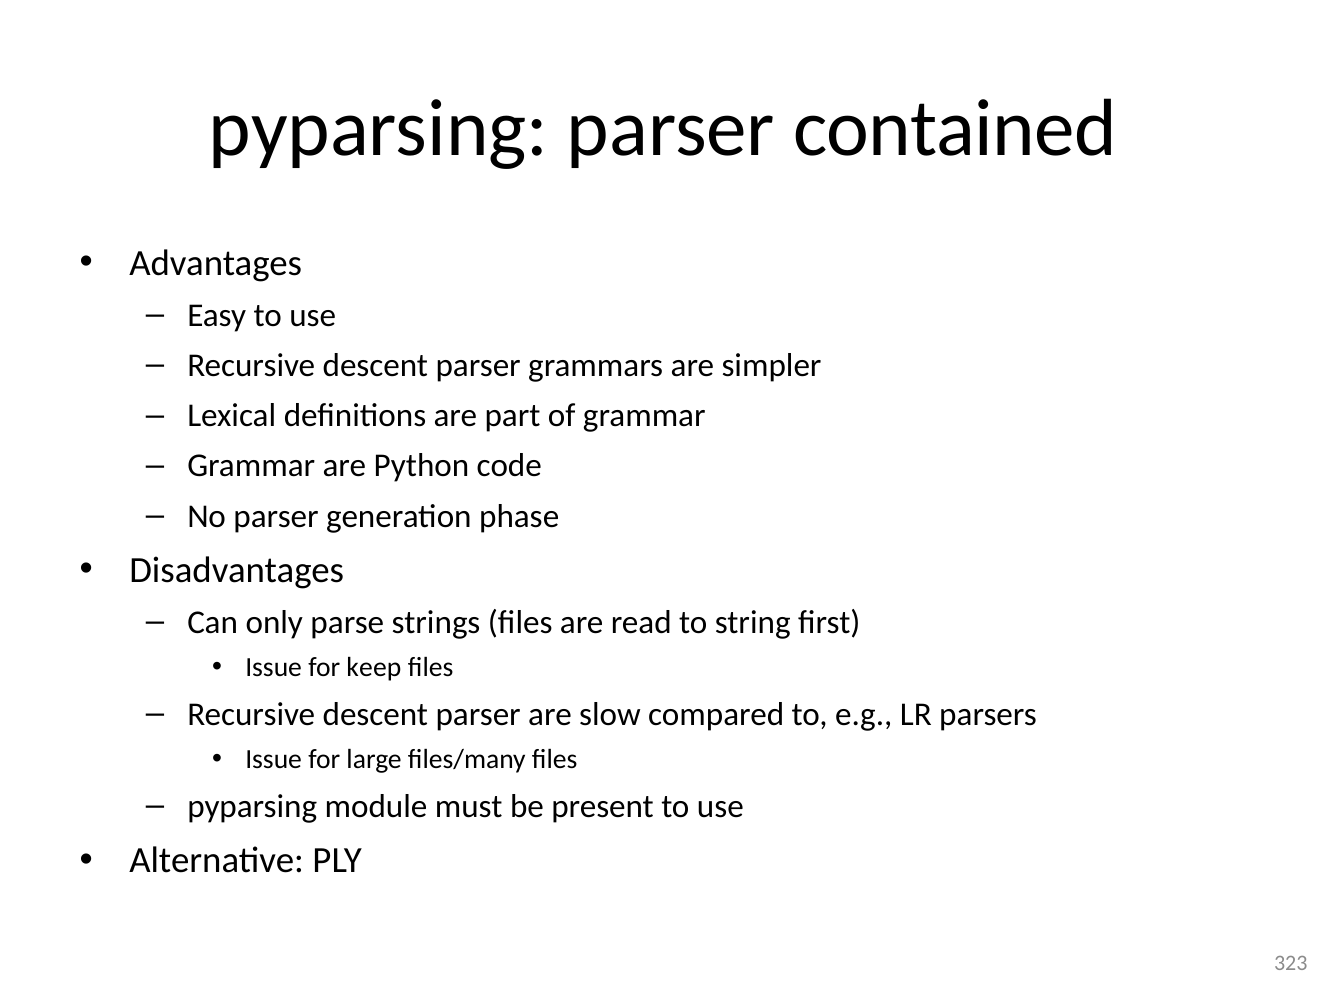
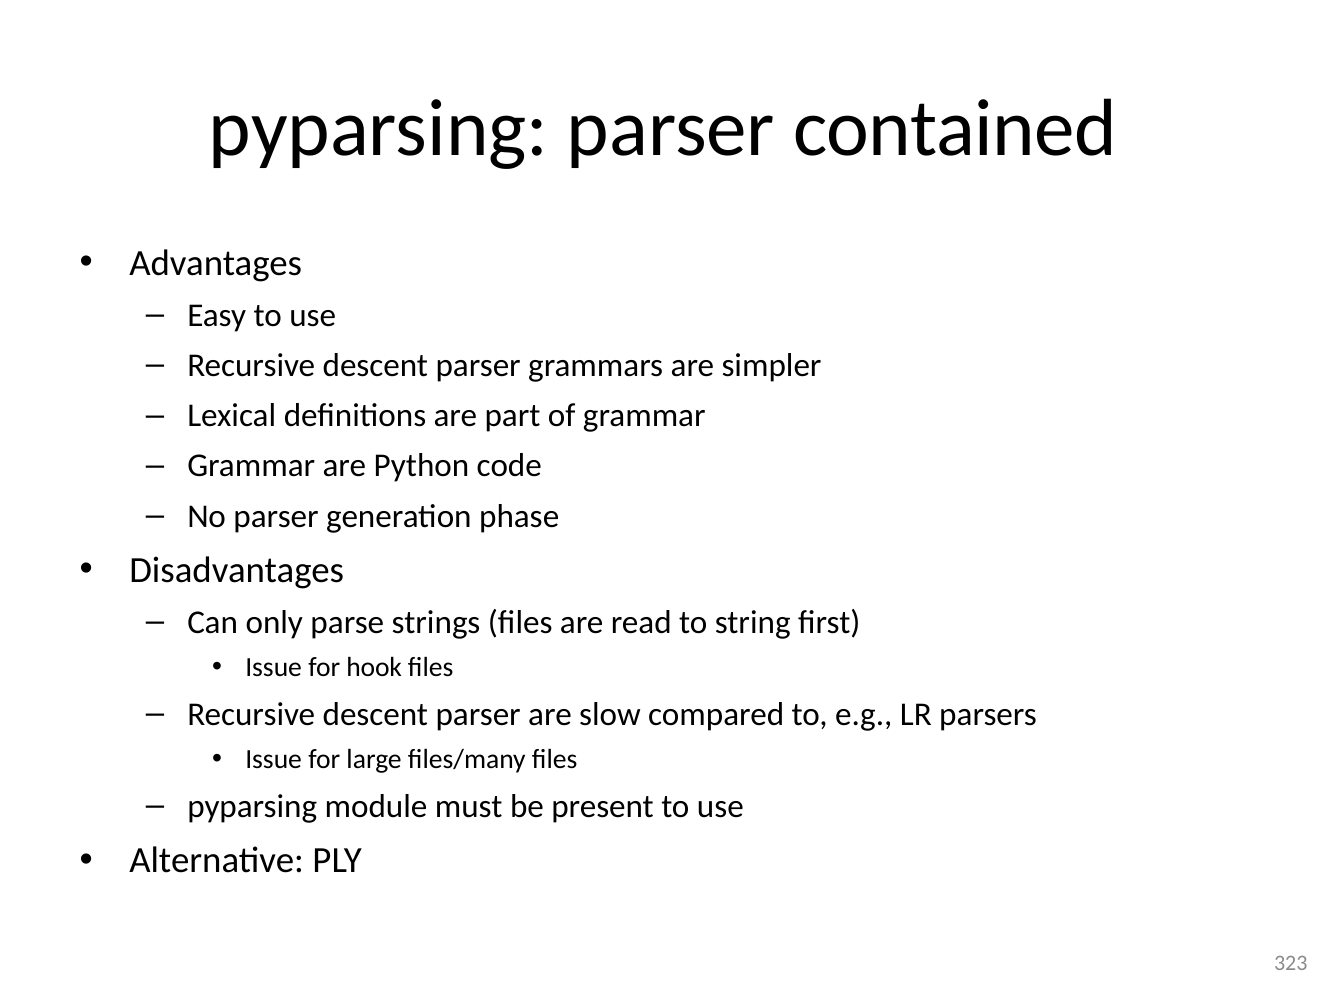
keep: keep -> hook
